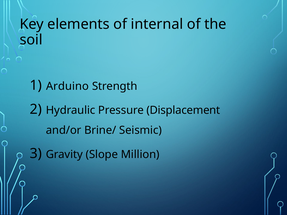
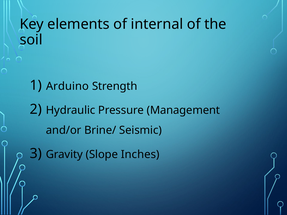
Displacement: Displacement -> Management
Million: Million -> Inches
